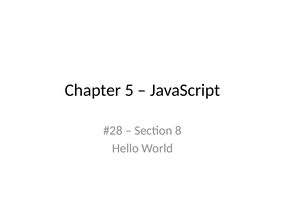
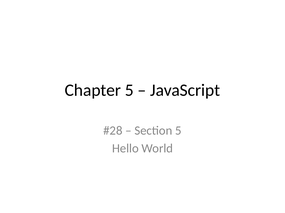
Section 8: 8 -> 5
